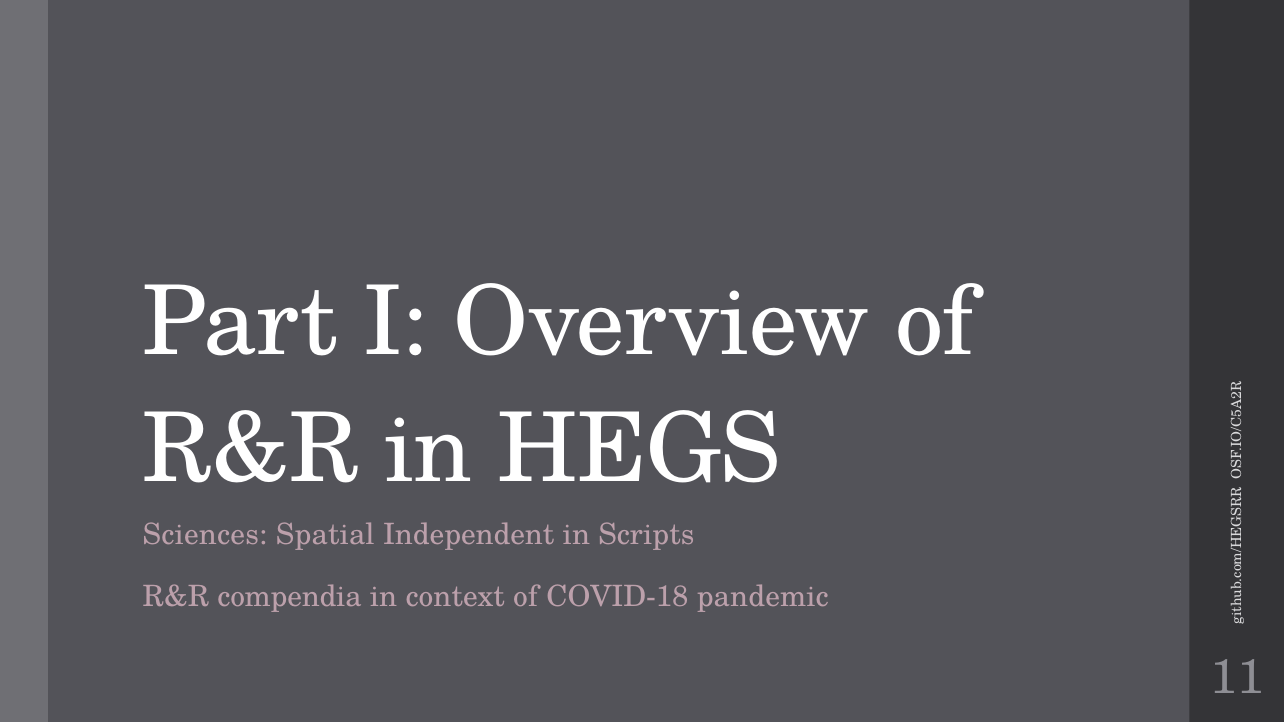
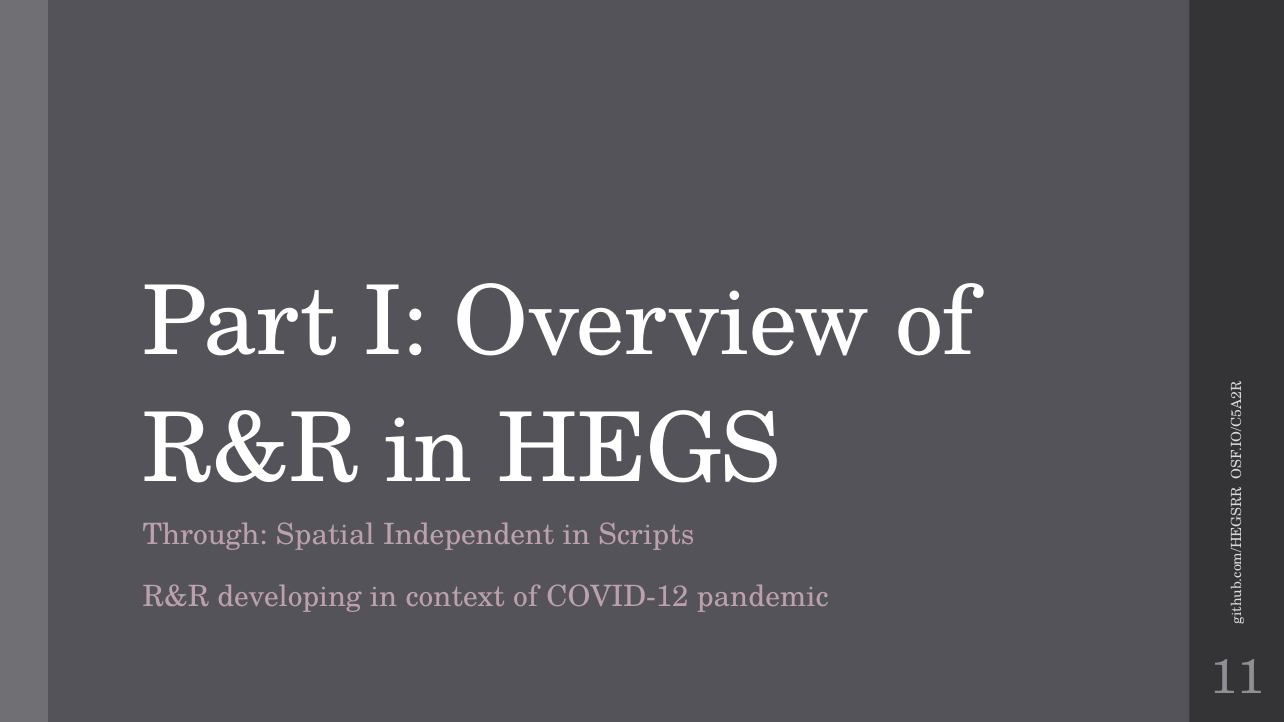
Sciences: Sciences -> Through
compendia: compendia -> developing
COVID-18: COVID-18 -> COVID-12
